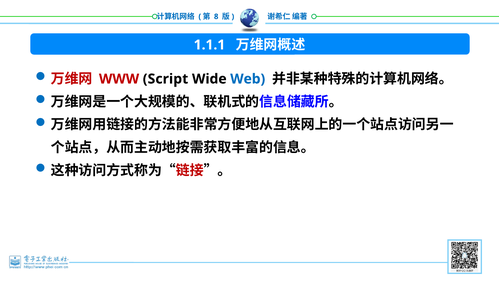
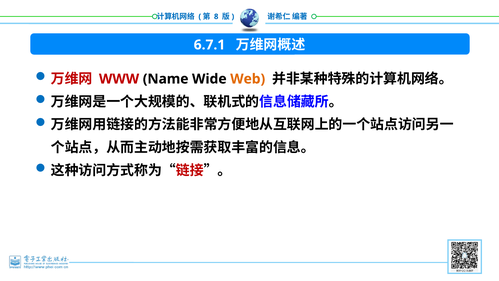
1.1.1: 1.1.1 -> 6.7.1
Script: Script -> Name
Web colour: blue -> orange
